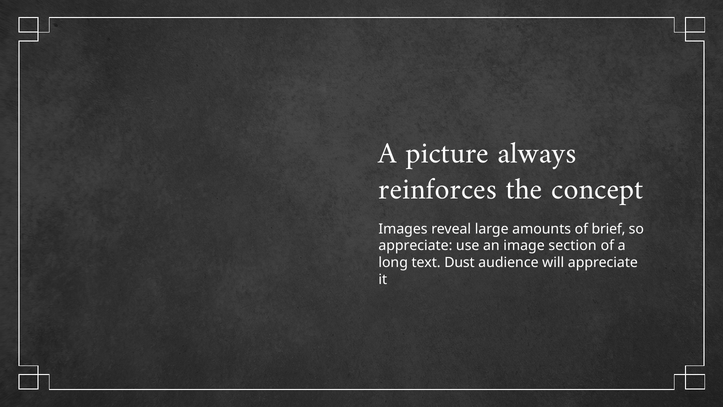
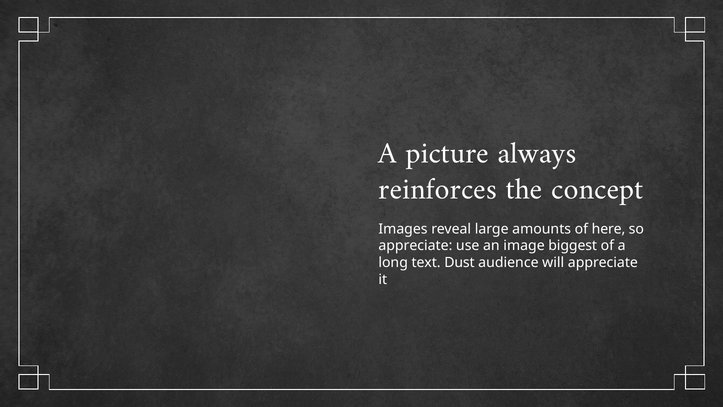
brief: brief -> here
section: section -> biggest
